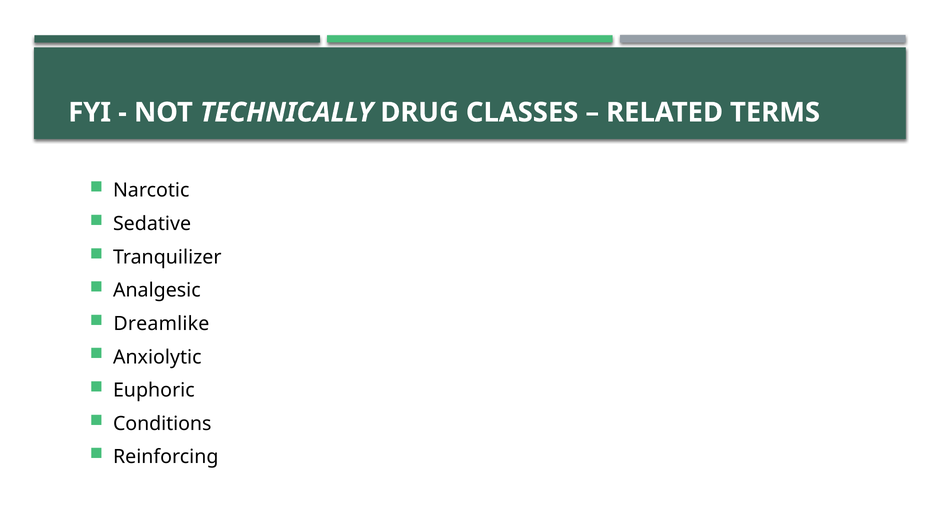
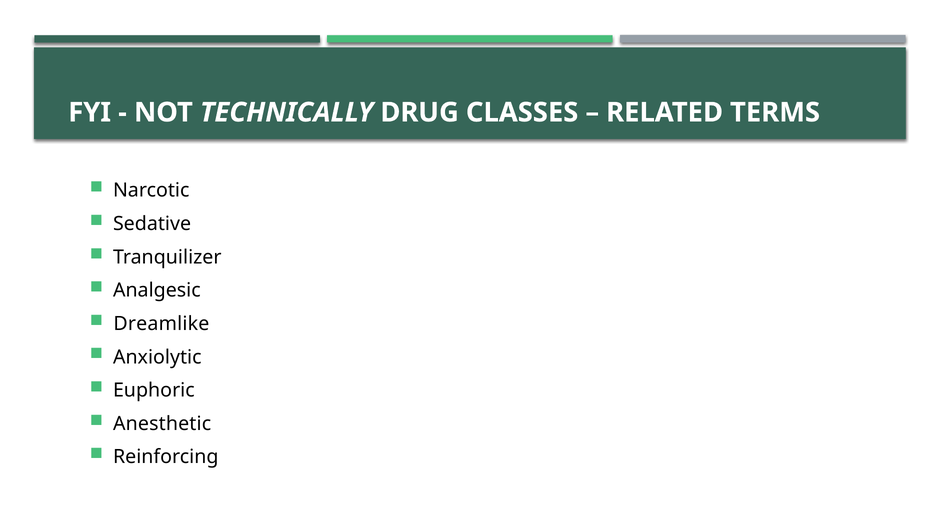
Conditions: Conditions -> Anesthetic
